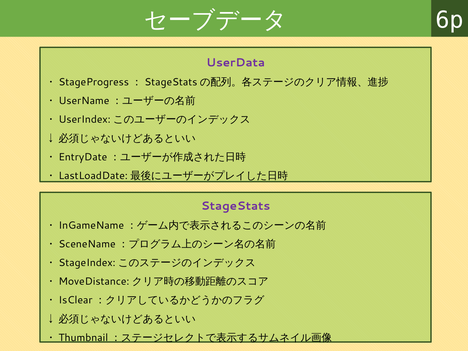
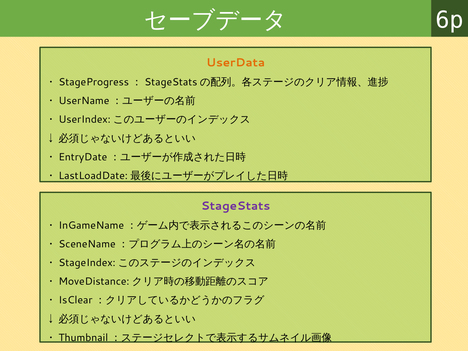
UserData colour: purple -> orange
